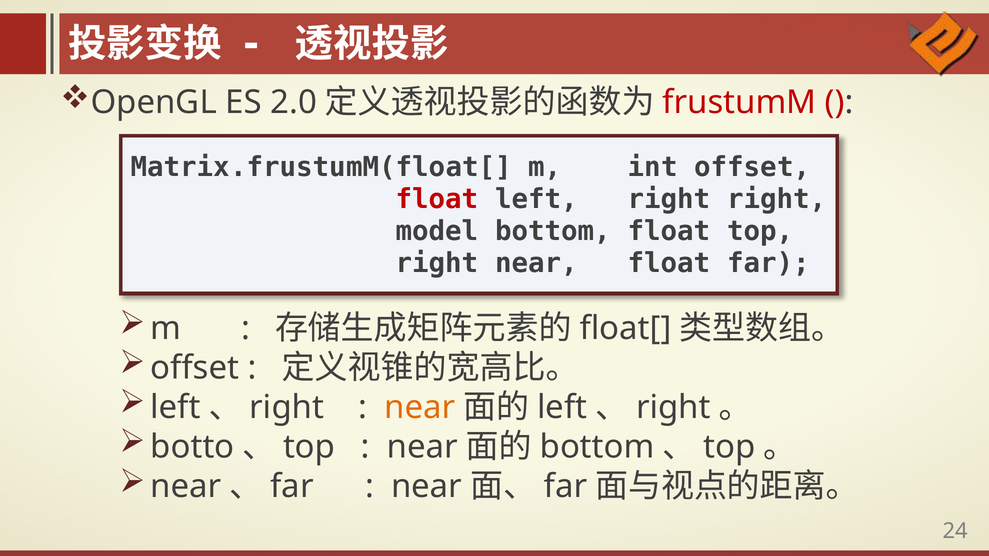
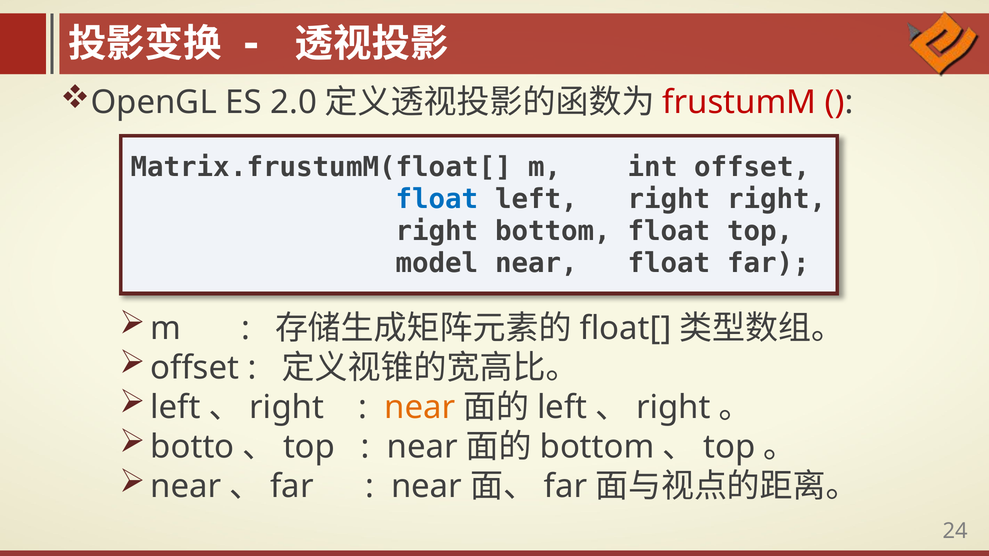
float at (437, 199) colour: red -> blue
model at (437, 231): model -> right
right at (437, 263): right -> model
